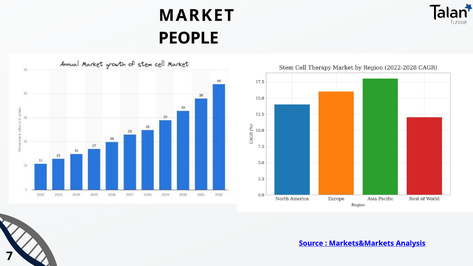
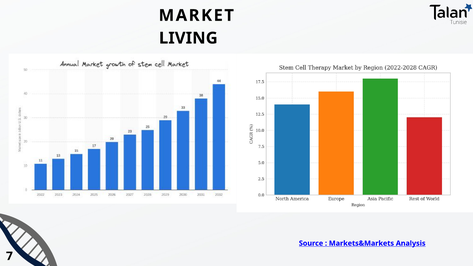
PEOPLE: PEOPLE -> LIVING
